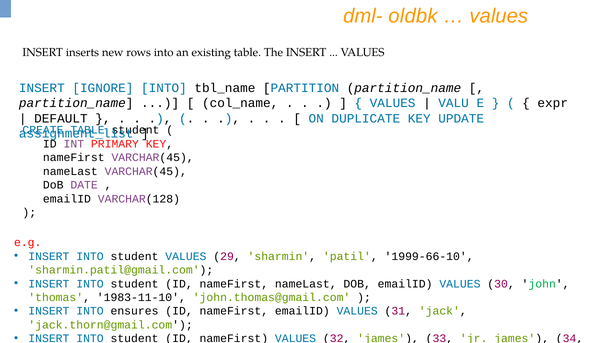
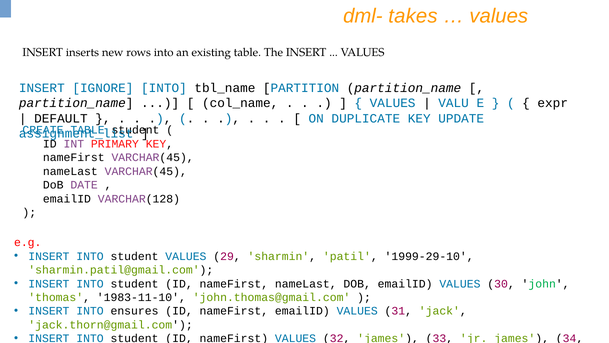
oldbk: oldbk -> takes
1999-66-10: 1999-66-10 -> 1999-29-10
